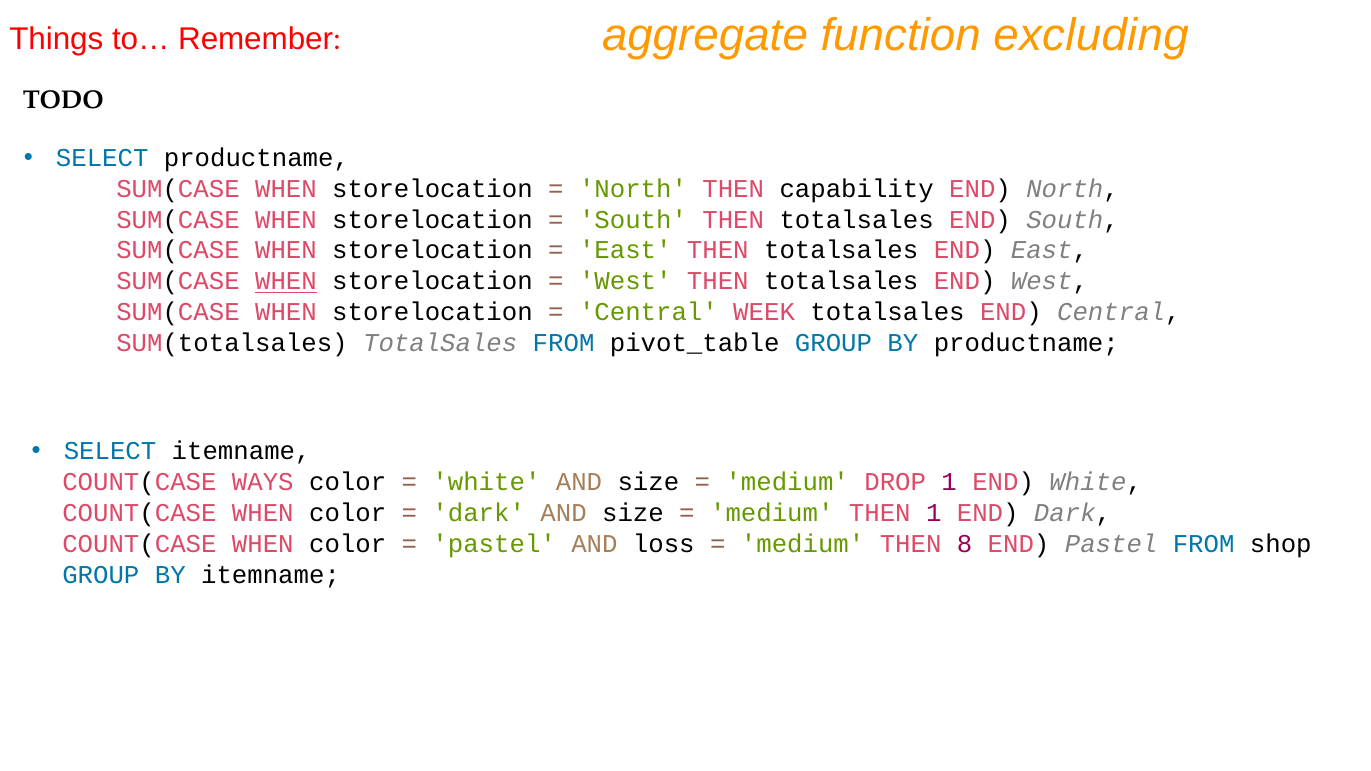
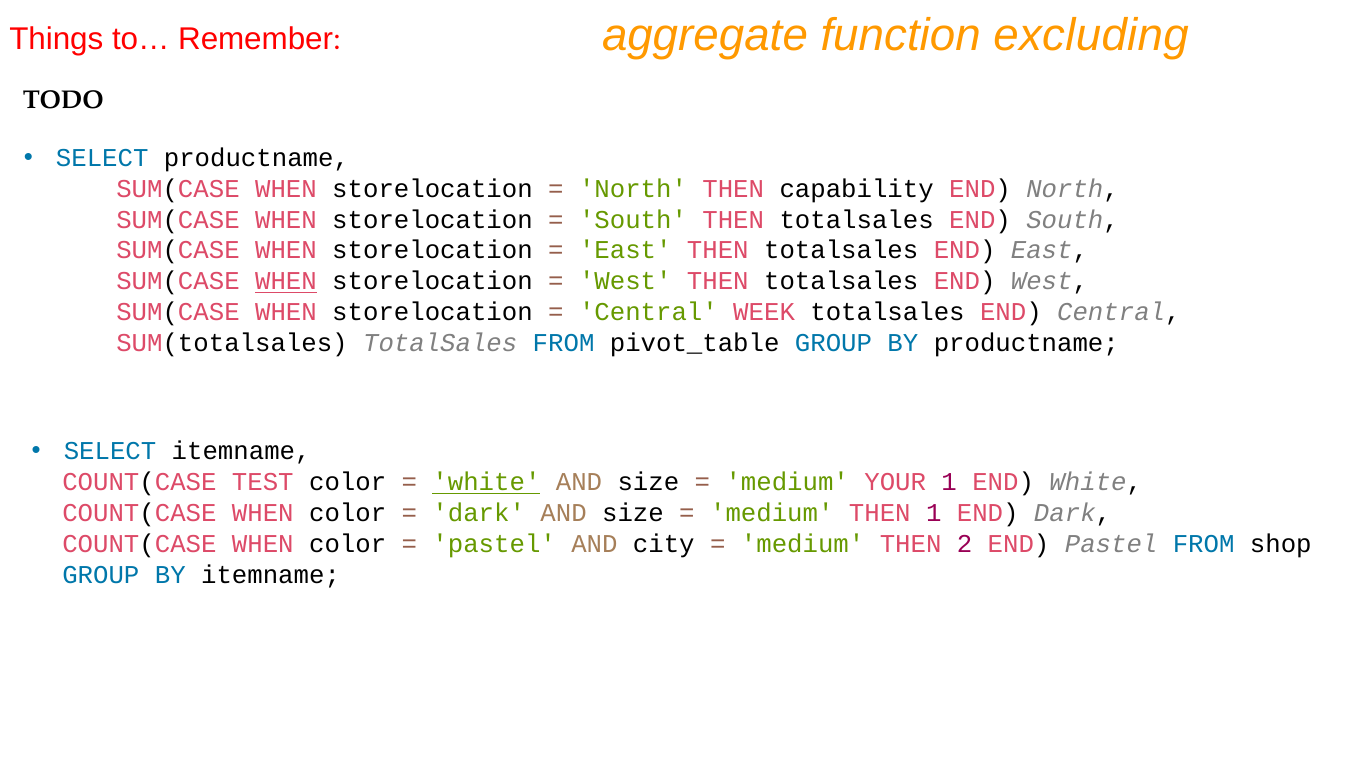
WAYS: WAYS -> TEST
white at (486, 482) underline: none -> present
DROP: DROP -> YOUR
loss: loss -> city
8: 8 -> 2
